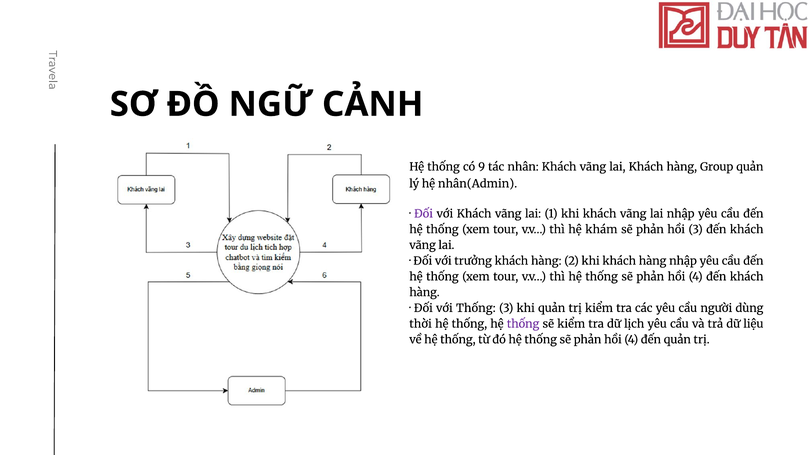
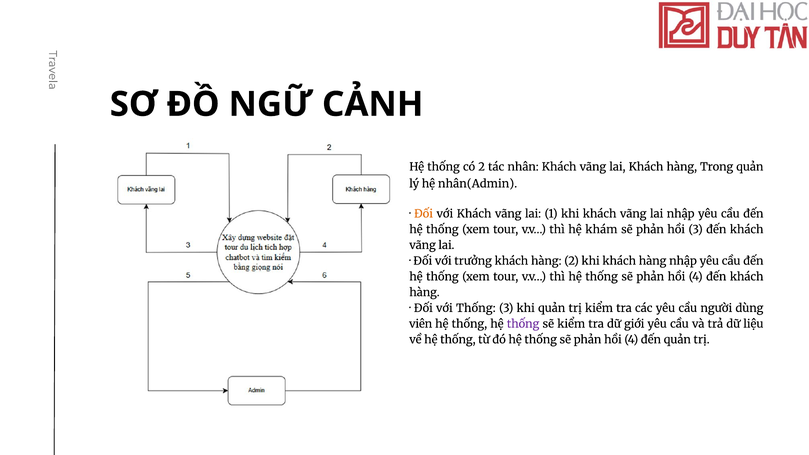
có 9: 9 -> 2
Group: Group -> Trong
Đối at (424, 214) colour: purple -> orange
thời: thời -> viên
lịch: lịch -> giới
